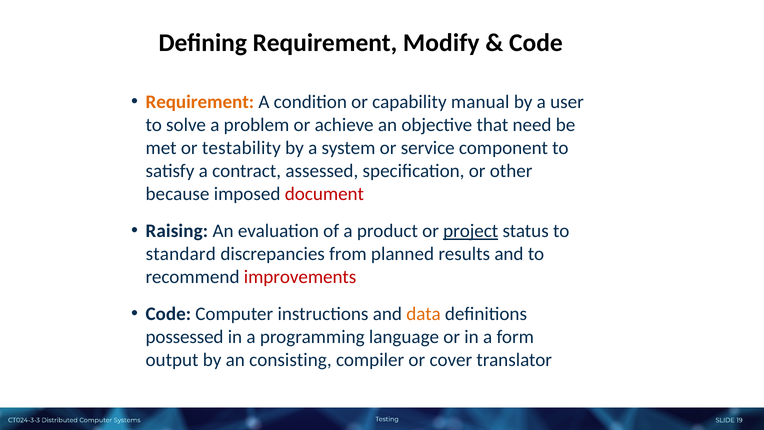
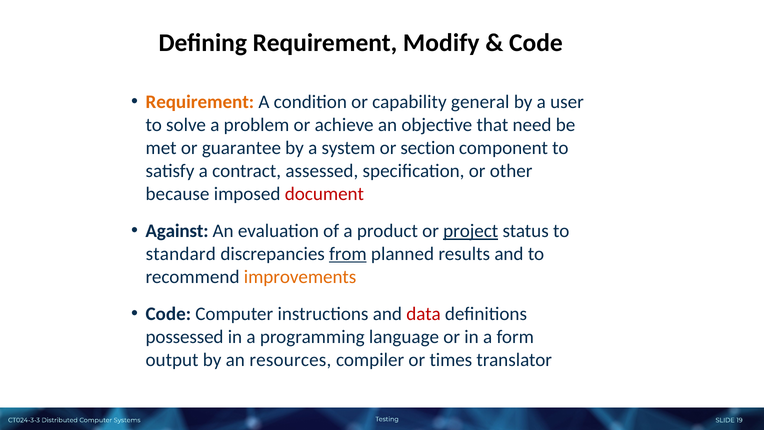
manual: manual -> general
testability: testability -> guarantee
service: service -> section
Raising: Raising -> Against
from underline: none -> present
improvements colour: red -> orange
data colour: orange -> red
consisting: consisting -> resources
cover: cover -> times
